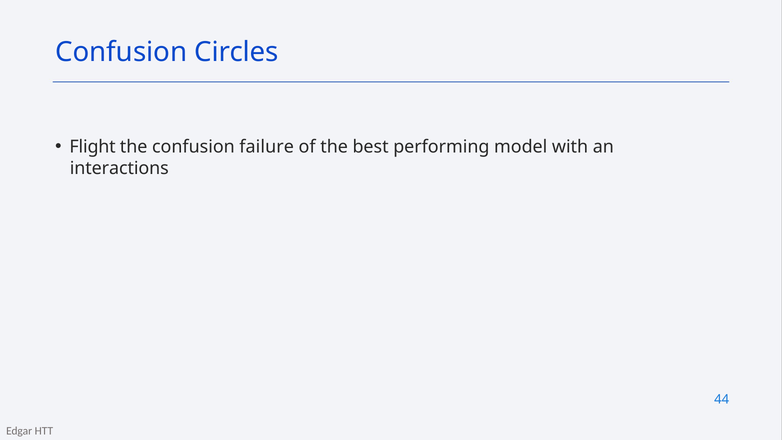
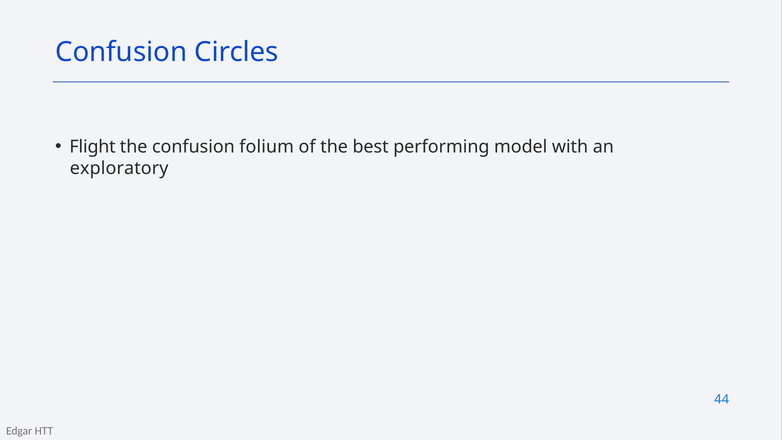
failure: failure -> folium
interactions: interactions -> exploratory
